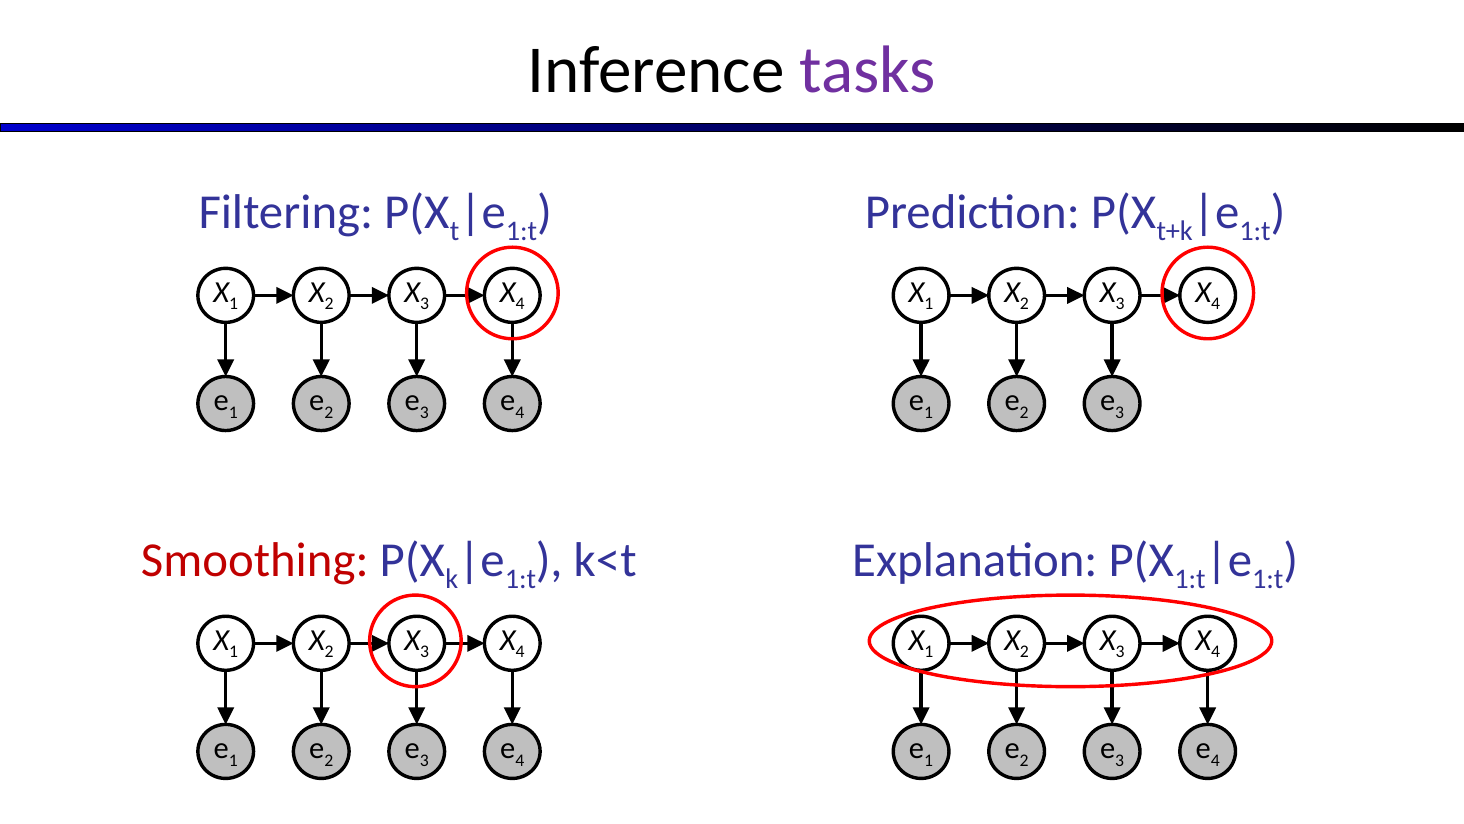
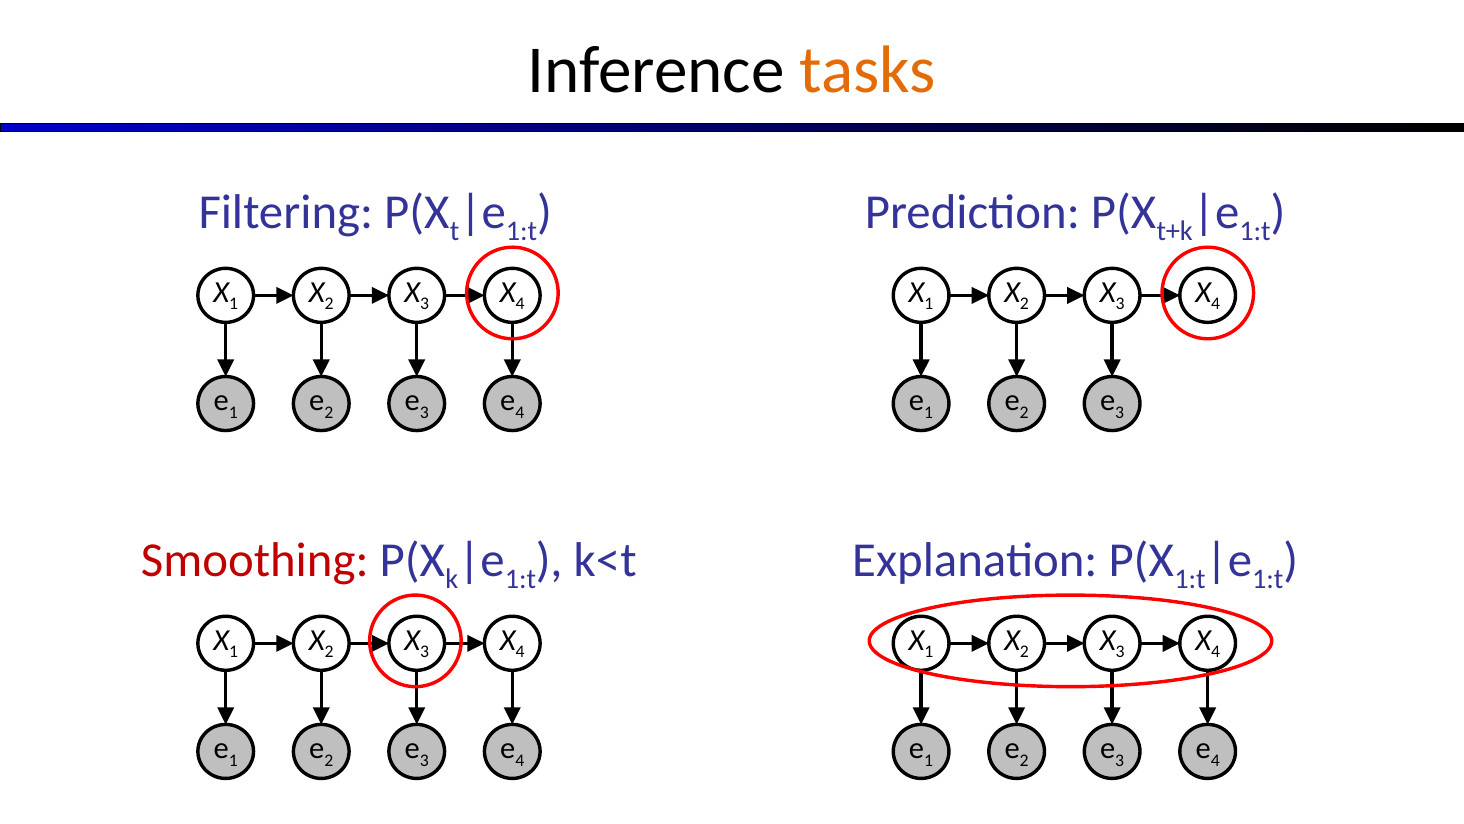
tasks colour: purple -> orange
